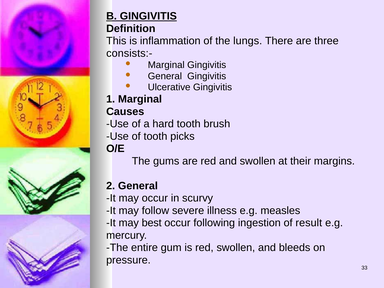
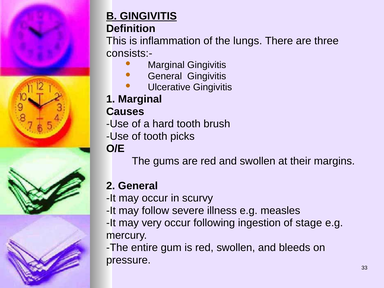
best: best -> very
result: result -> stage
